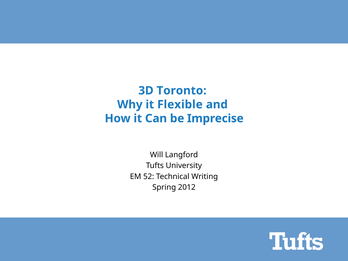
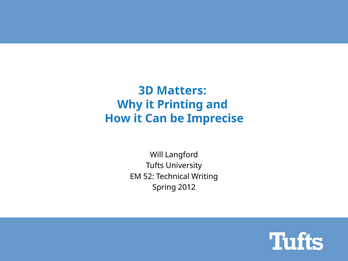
Toronto: Toronto -> Matters
Flexible: Flexible -> Printing
